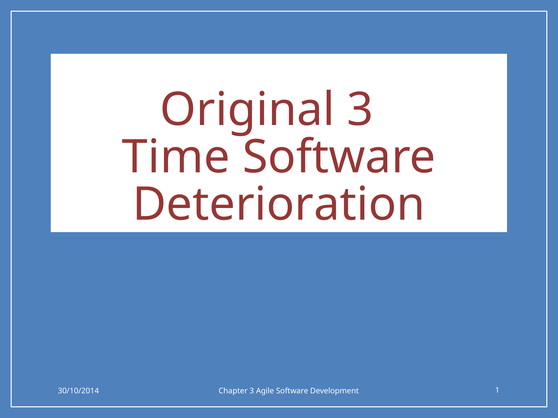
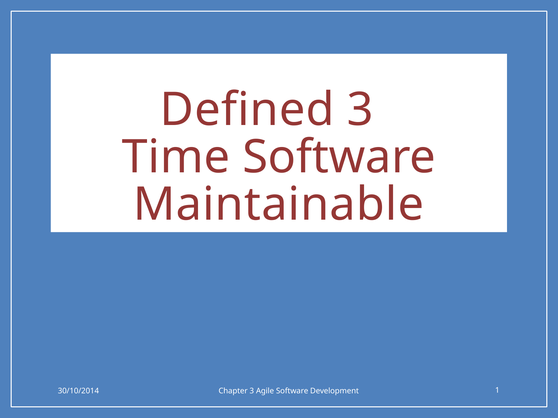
Original: Original -> Defined
Deterioration: Deterioration -> Maintainable
